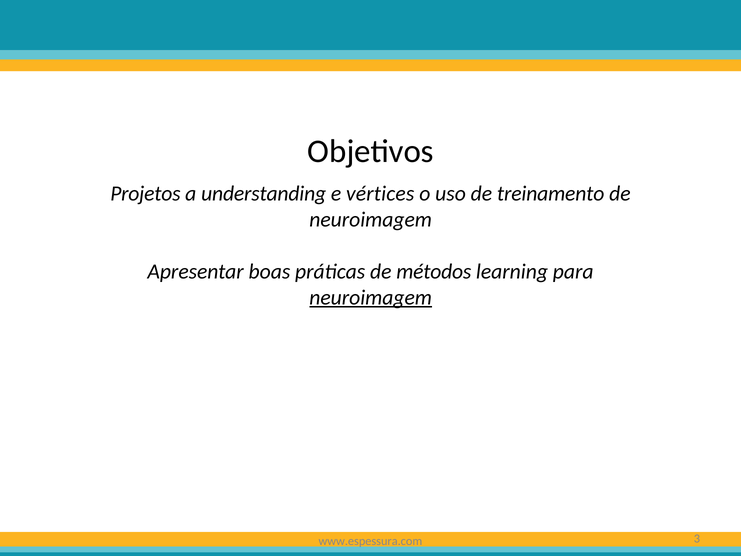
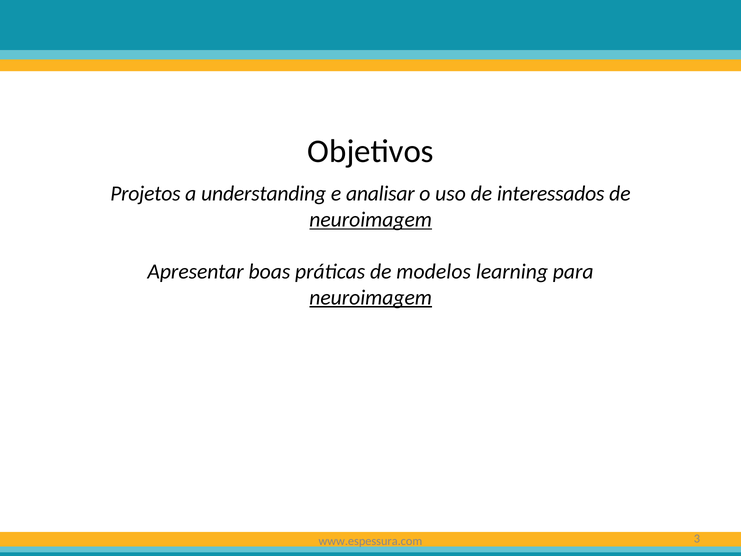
vértices: vértices -> analisar
treinamento: treinamento -> interessados
neuroimagem at (371, 220) underline: none -> present
métodos: métodos -> modelos
